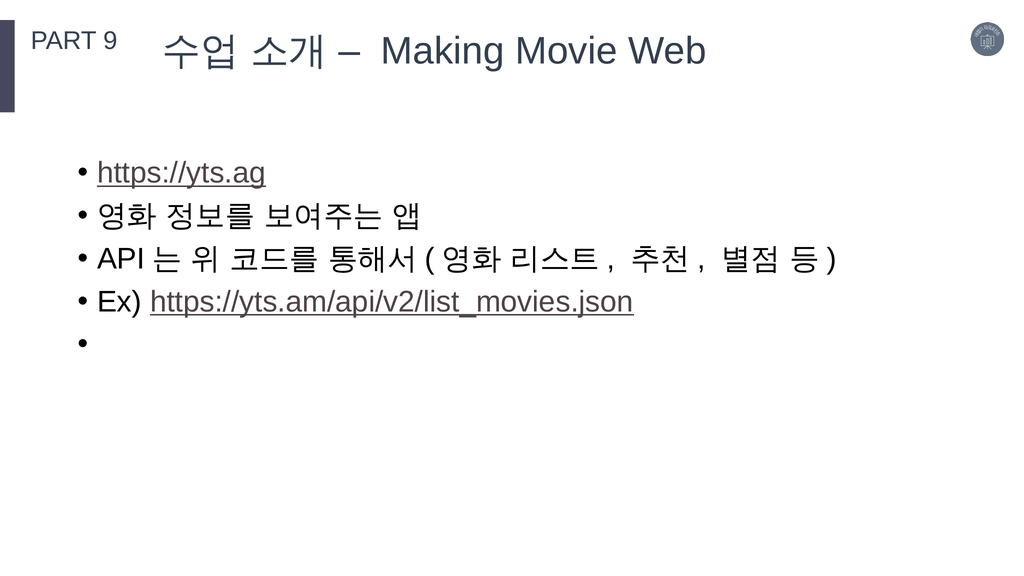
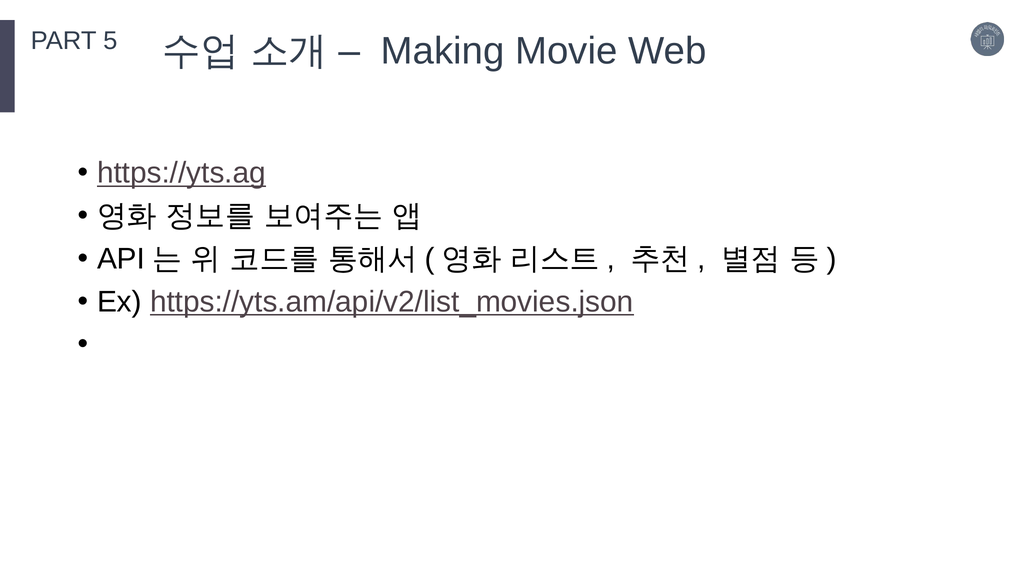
9: 9 -> 5
